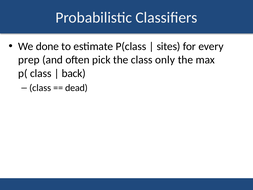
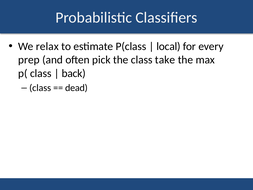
done: done -> relax
sites: sites -> local
only: only -> take
